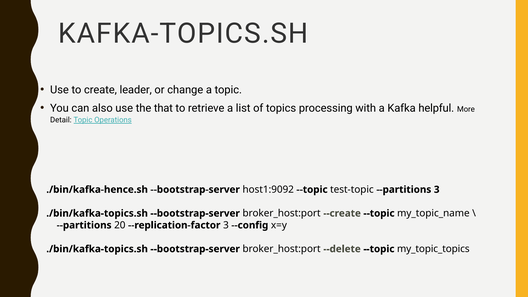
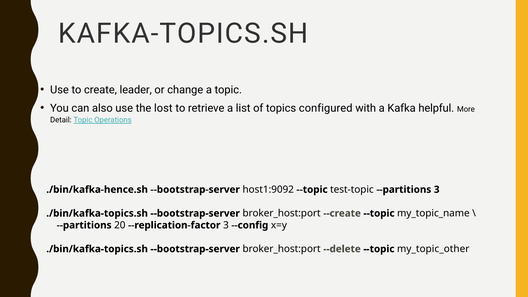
that: that -> lost
processing: processing -> configured
my_topic_topics: my_topic_topics -> my_topic_other
